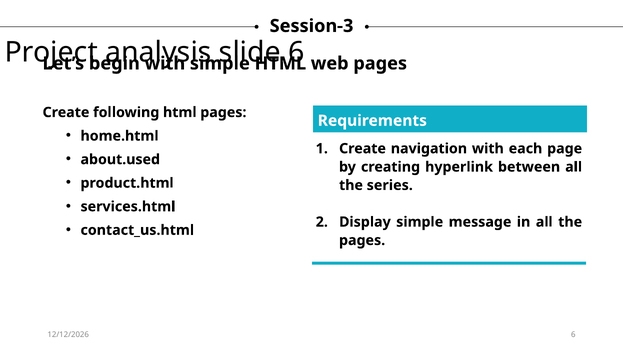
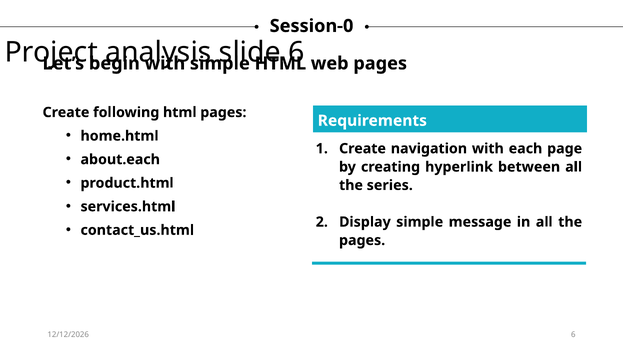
Session-3: Session-3 -> Session-0
about.used: about.used -> about.each
